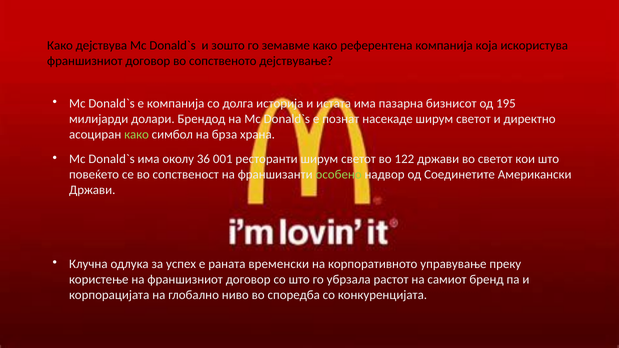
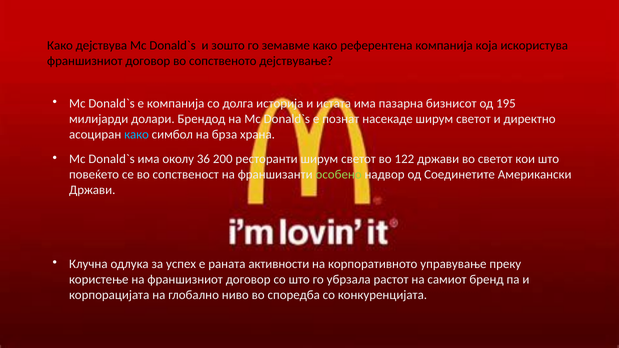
како at (137, 135) colour: light green -> light blue
001: 001 -> 200
временски: временски -> активности
